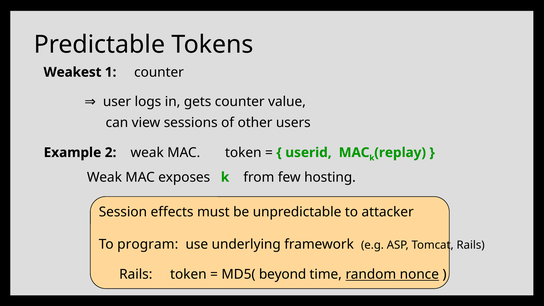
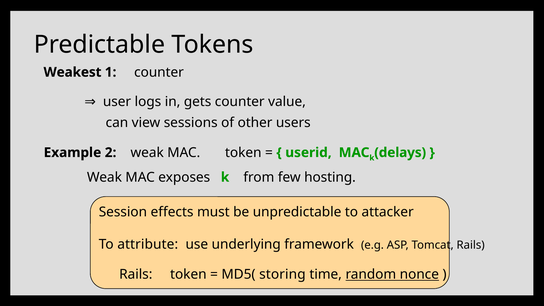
replay: replay -> delays
program: program -> attribute
beyond: beyond -> storing
